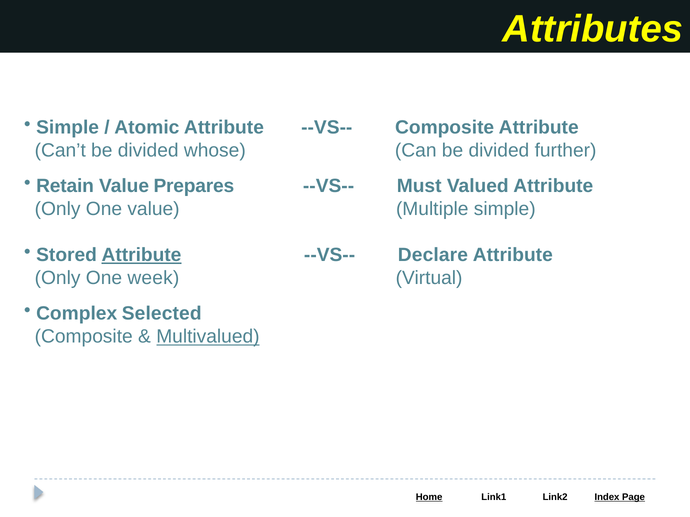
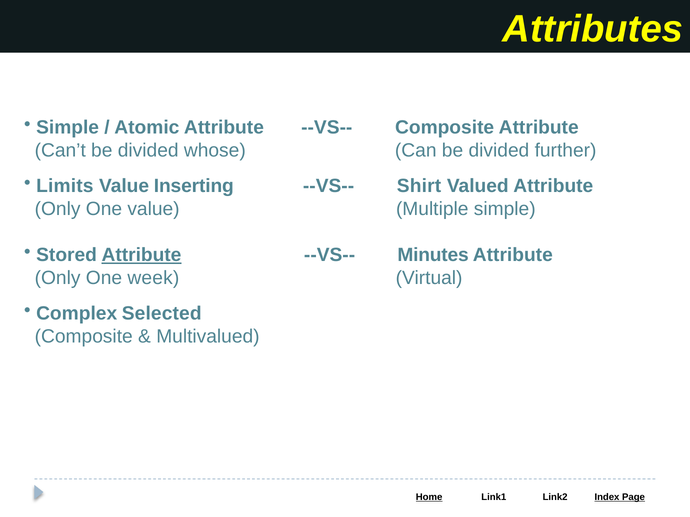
Retain: Retain -> Limits
Prepares: Prepares -> Inserting
Must: Must -> Shirt
Declare: Declare -> Minutes
Multivalued underline: present -> none
